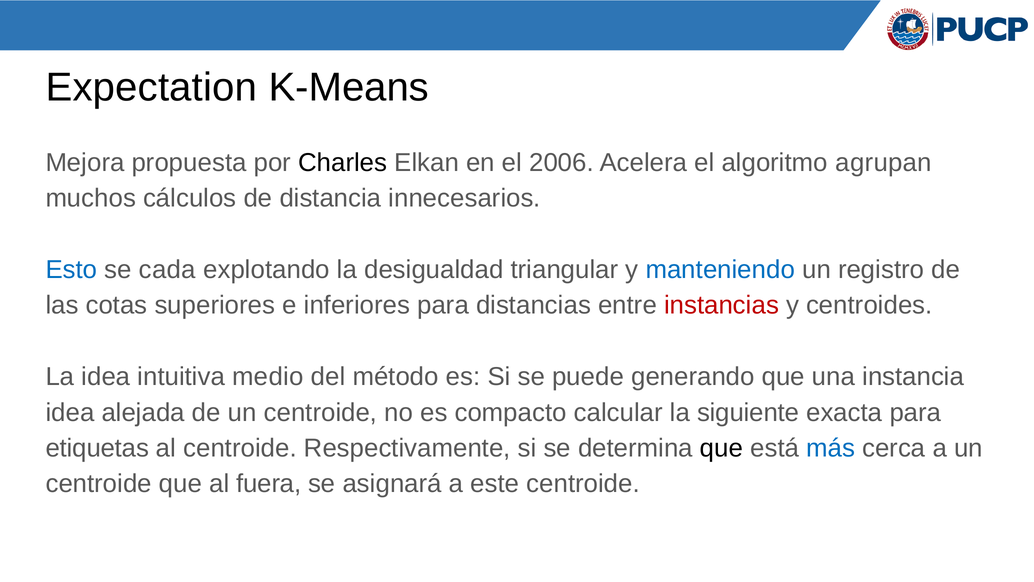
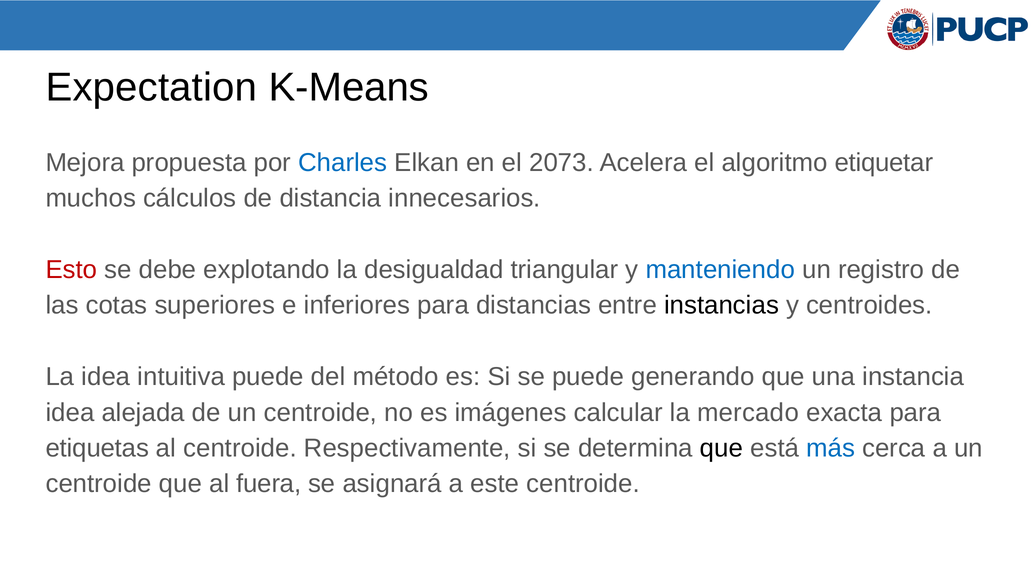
Charles colour: black -> blue
2006: 2006 -> 2073
agrupan: agrupan -> etiquetar
Esto colour: blue -> red
cada: cada -> debe
instancias colour: red -> black
intuitiva medio: medio -> puede
compacto: compacto -> imágenes
siguiente: siguiente -> mercado
